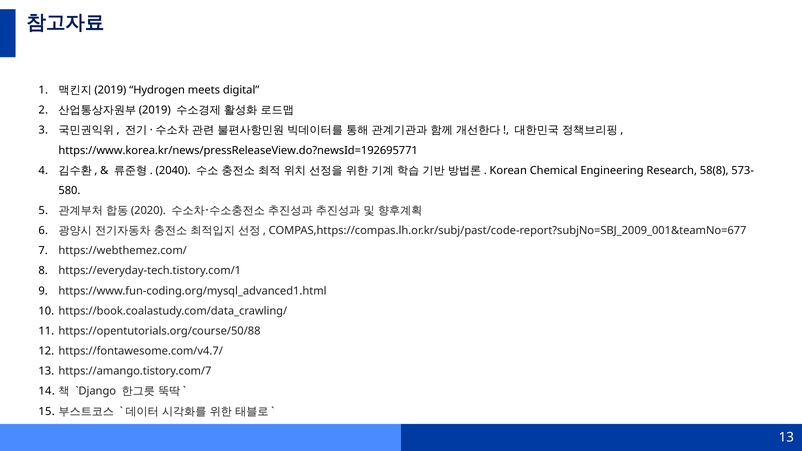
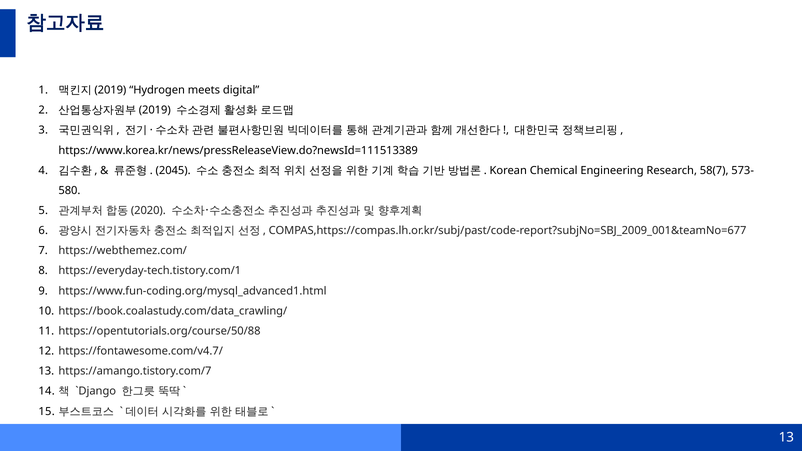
https://www.korea.kr/news/pressReleaseView.do?newsId=192695771: https://www.korea.kr/news/pressReleaseView.do?newsId=192695771 -> https://www.korea.kr/news/pressReleaseView.do?newsId=111513389
2040: 2040 -> 2045
58(8: 58(8 -> 58(7
